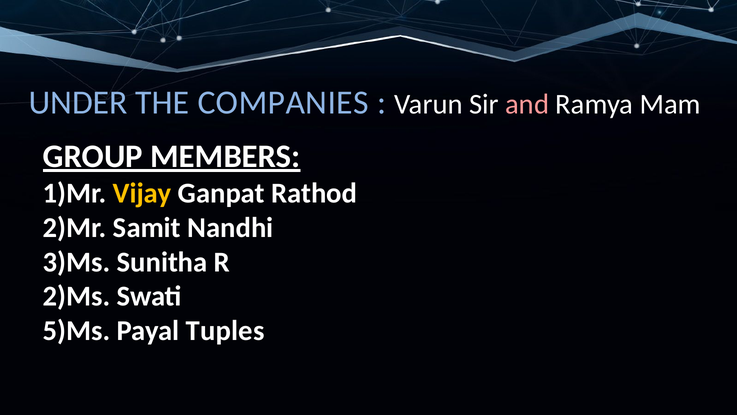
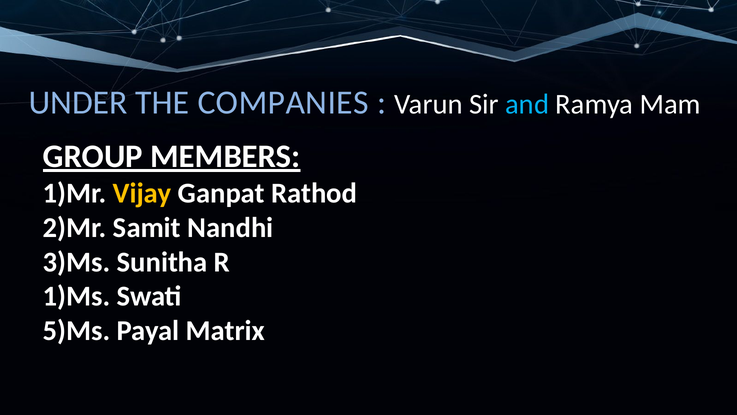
and colour: pink -> light blue
2)Ms: 2)Ms -> 1)Ms
Tuples: Tuples -> Matrix
